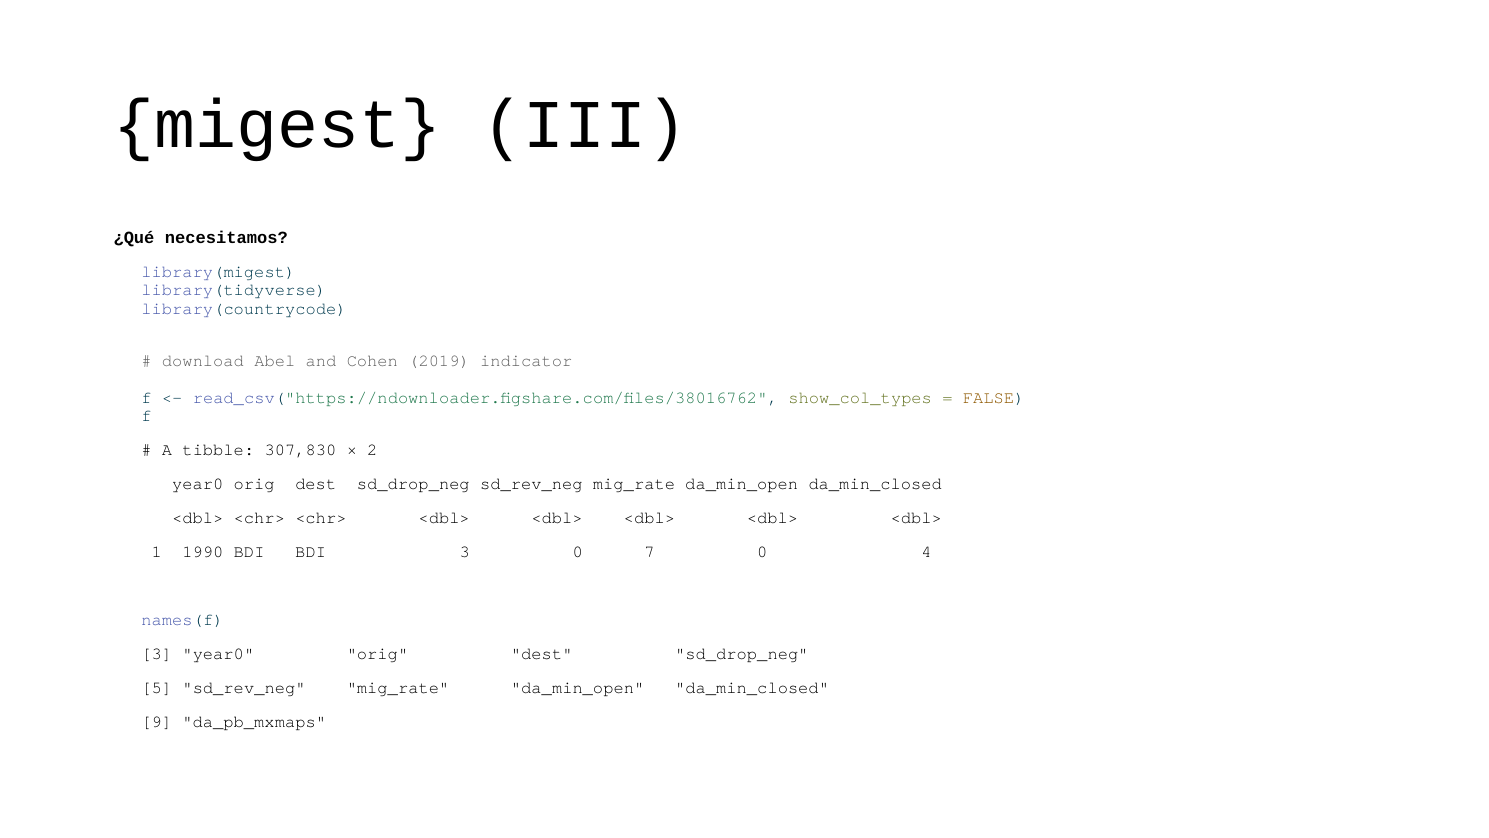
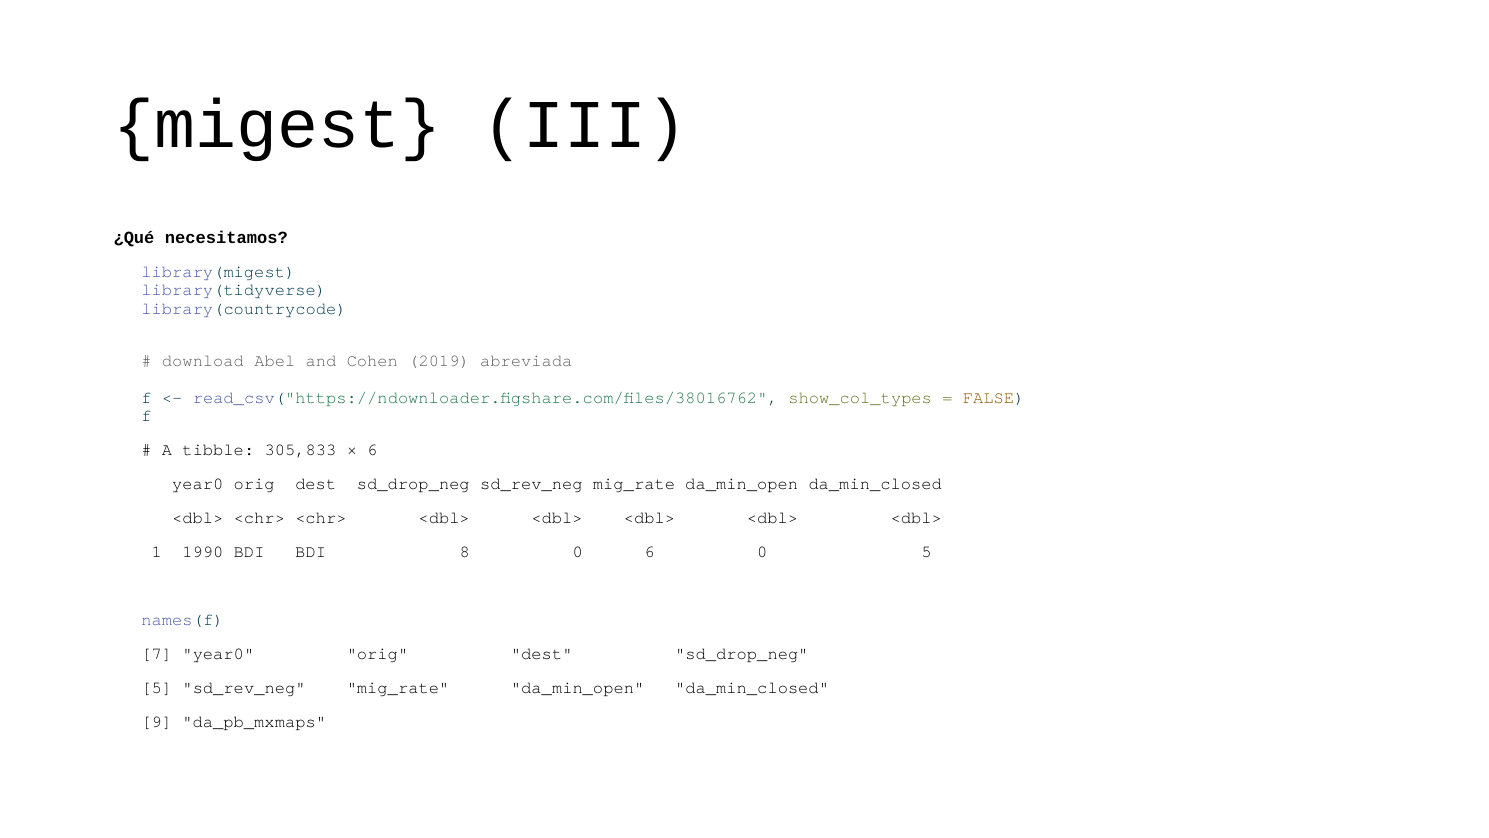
indicator: indicator -> abreviada
307,830: 307,830 -> 305,833
2 at (372, 450): 2 -> 6
BDI 3: 3 -> 8
0 7: 7 -> 6
0 4: 4 -> 5
3 at (157, 654): 3 -> 7
